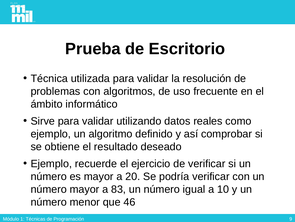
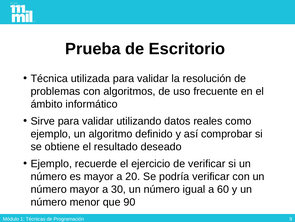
83: 83 -> 30
10: 10 -> 60
46: 46 -> 90
